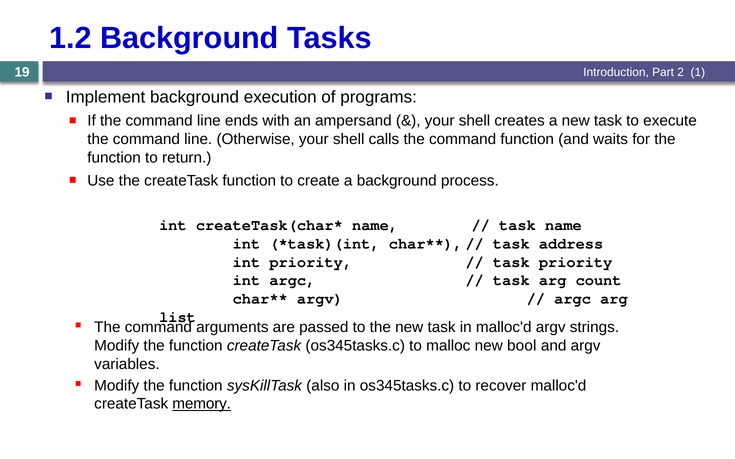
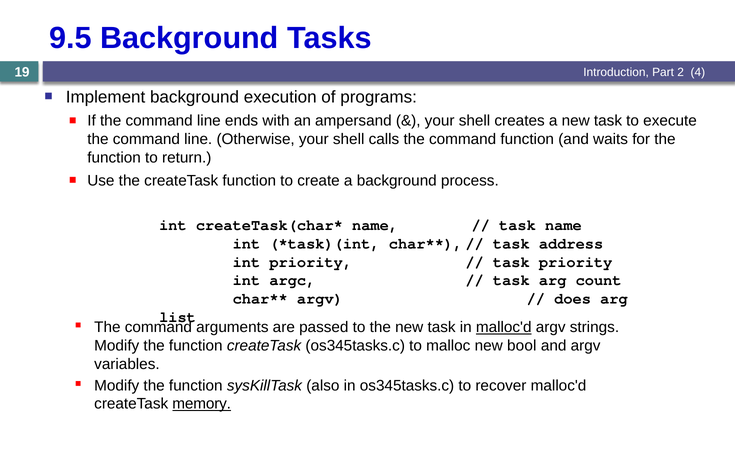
1.2: 1.2 -> 9.5
1: 1 -> 4
argc at (573, 299): argc -> does
malloc'd at (504, 328) underline: none -> present
